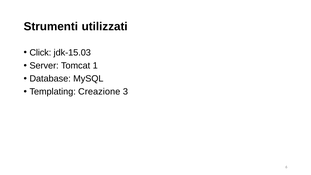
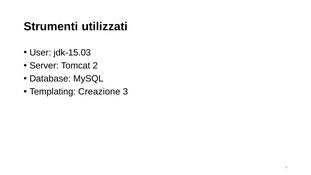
Click: Click -> User
1: 1 -> 2
